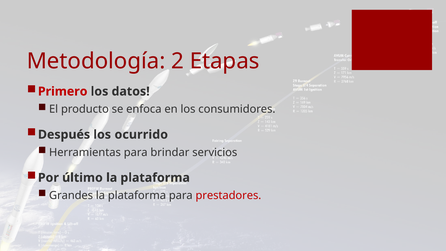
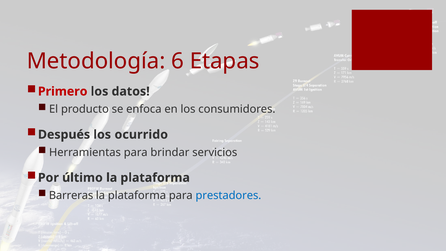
2: 2 -> 6
Grandes: Grandes -> Barreras
prestadores colour: red -> blue
